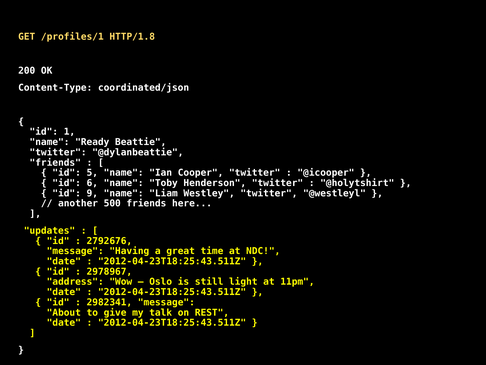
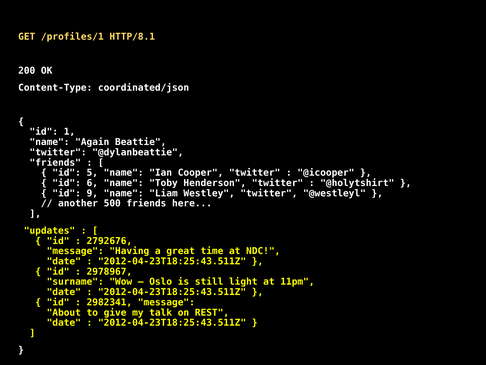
HTTP/1.8: HTTP/1.8 -> HTTP/8.1
Ready: Ready -> Again
address: address -> surname
